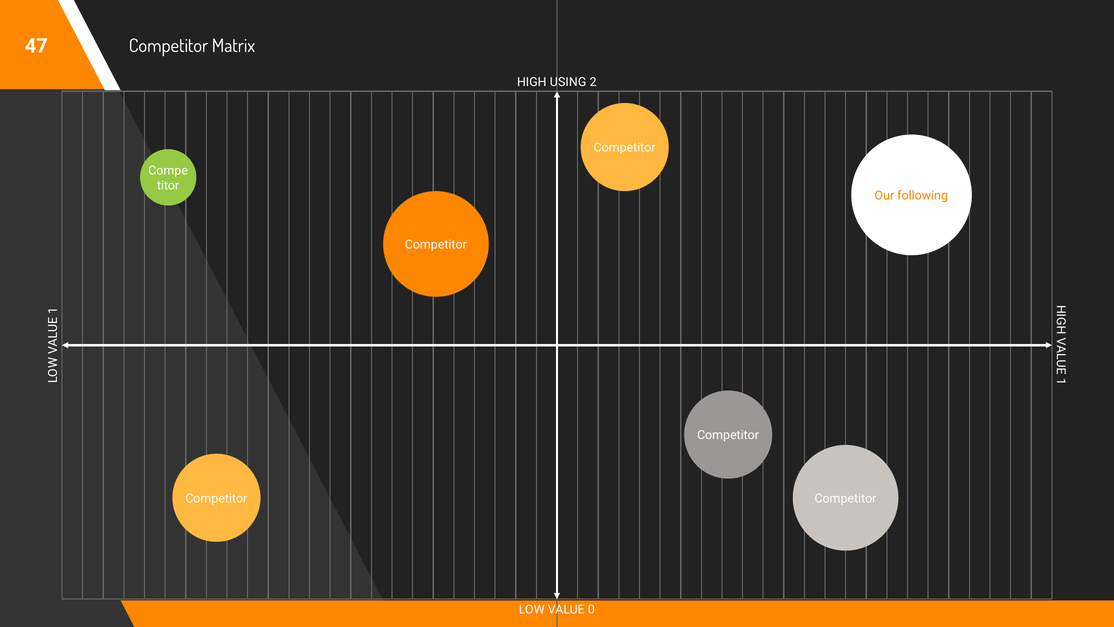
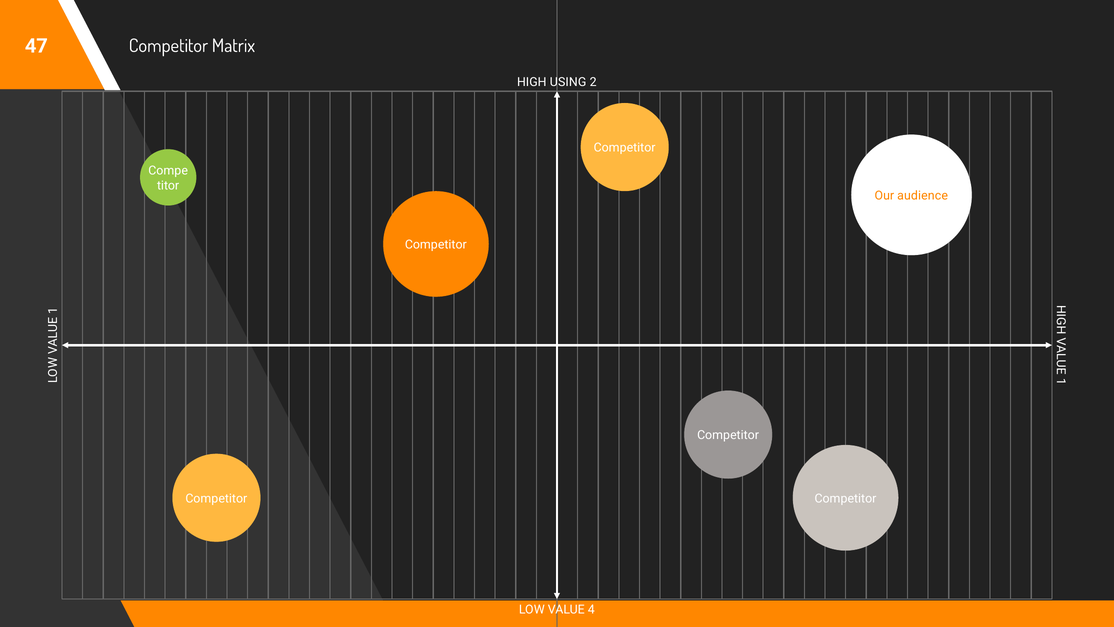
following: following -> audience
0: 0 -> 4
